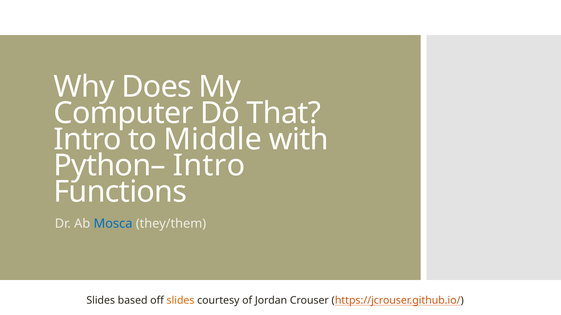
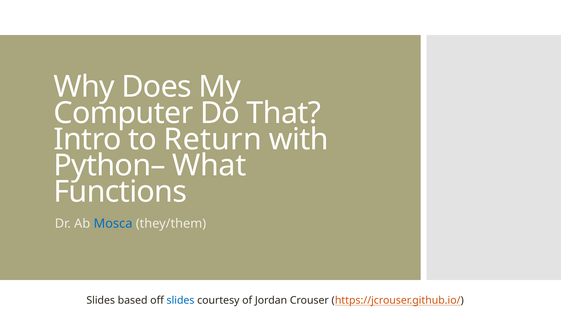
Middle: Middle -> Return
Python– Intro: Intro -> What
slides at (180, 301) colour: orange -> blue
